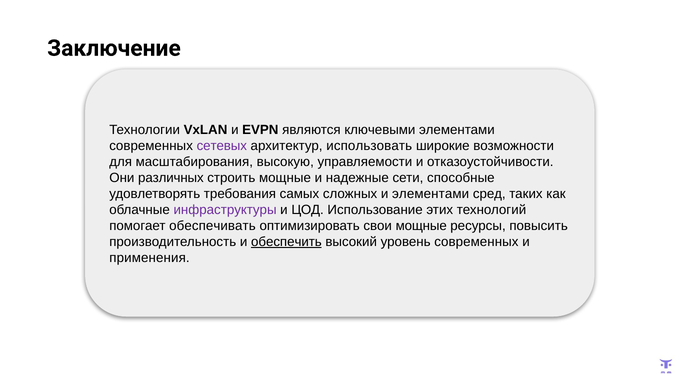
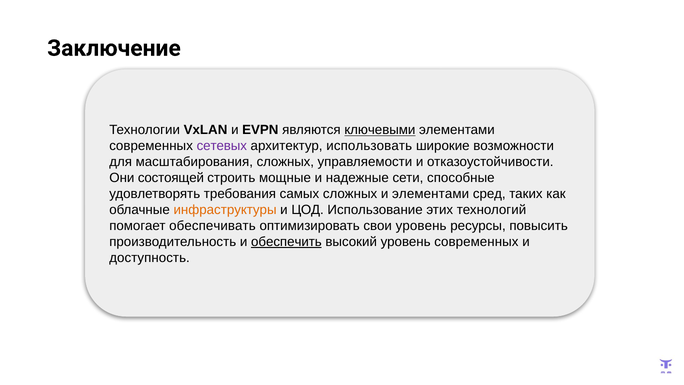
ключевыми underline: none -> present
масштабирования высокую: высокую -> сложных
различных: различных -> состоящей
инфраструктуры colour: purple -> orange
свои мощные: мощные -> уровень
применения: применения -> доступность
